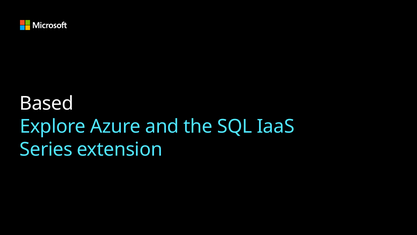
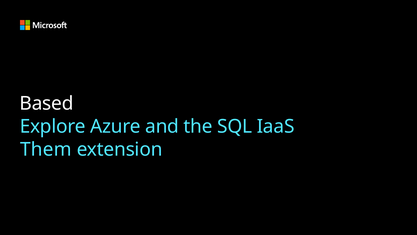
Series: Series -> Them
